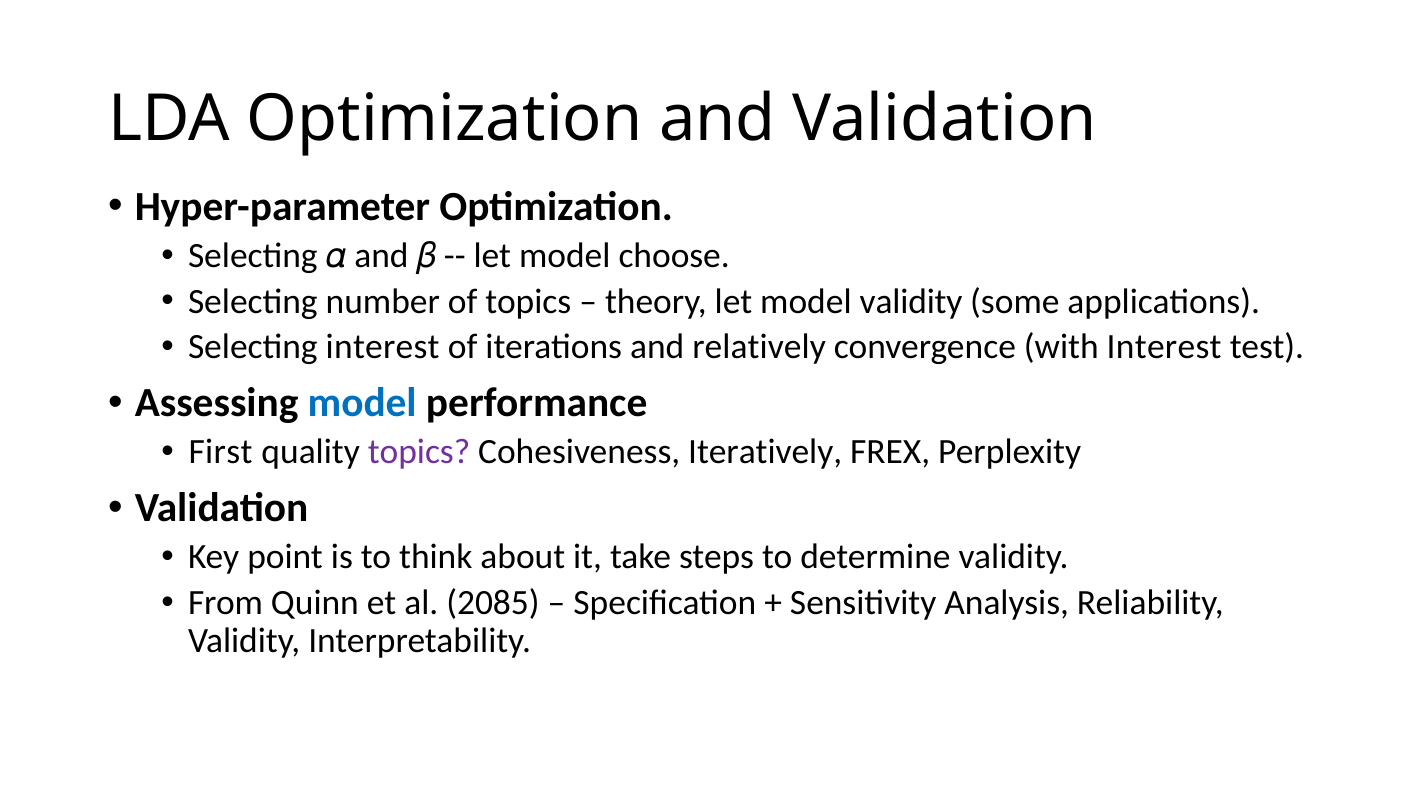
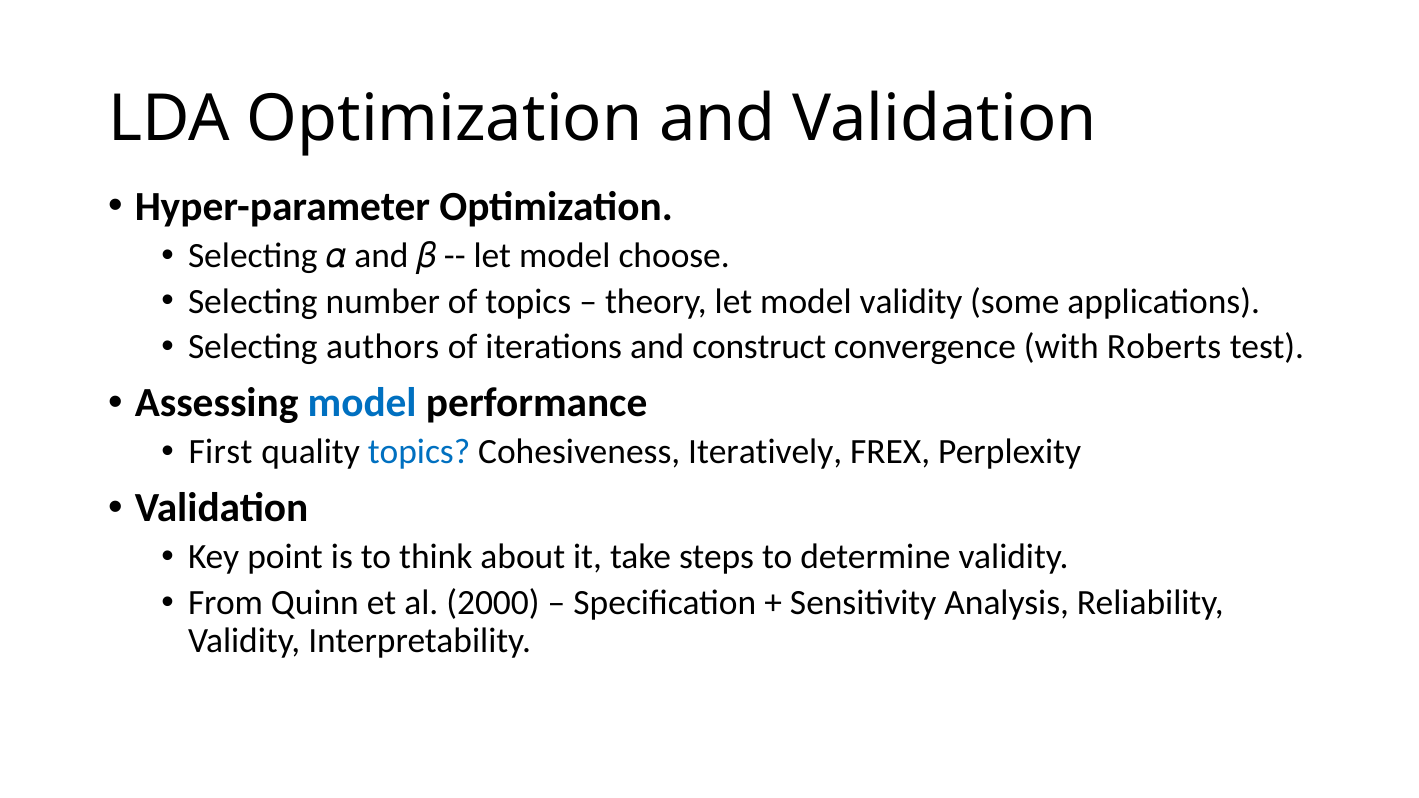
Selecting interest: interest -> authors
relatively: relatively -> construct
with Interest: Interest -> Roberts
topics at (419, 452) colour: purple -> blue
2085: 2085 -> 2000
